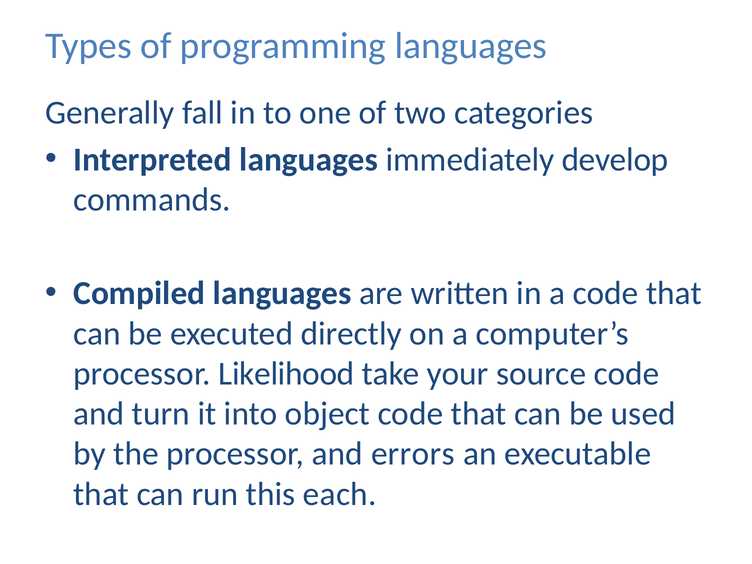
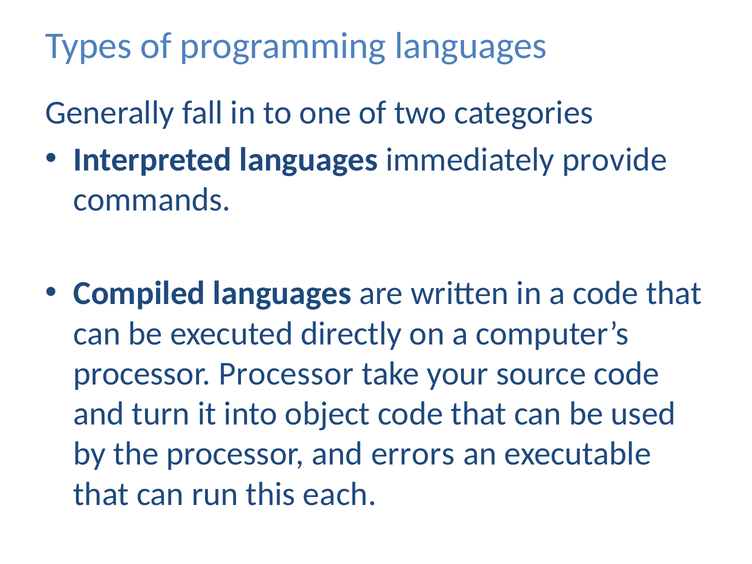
develop: develop -> provide
processor Likelihood: Likelihood -> Processor
